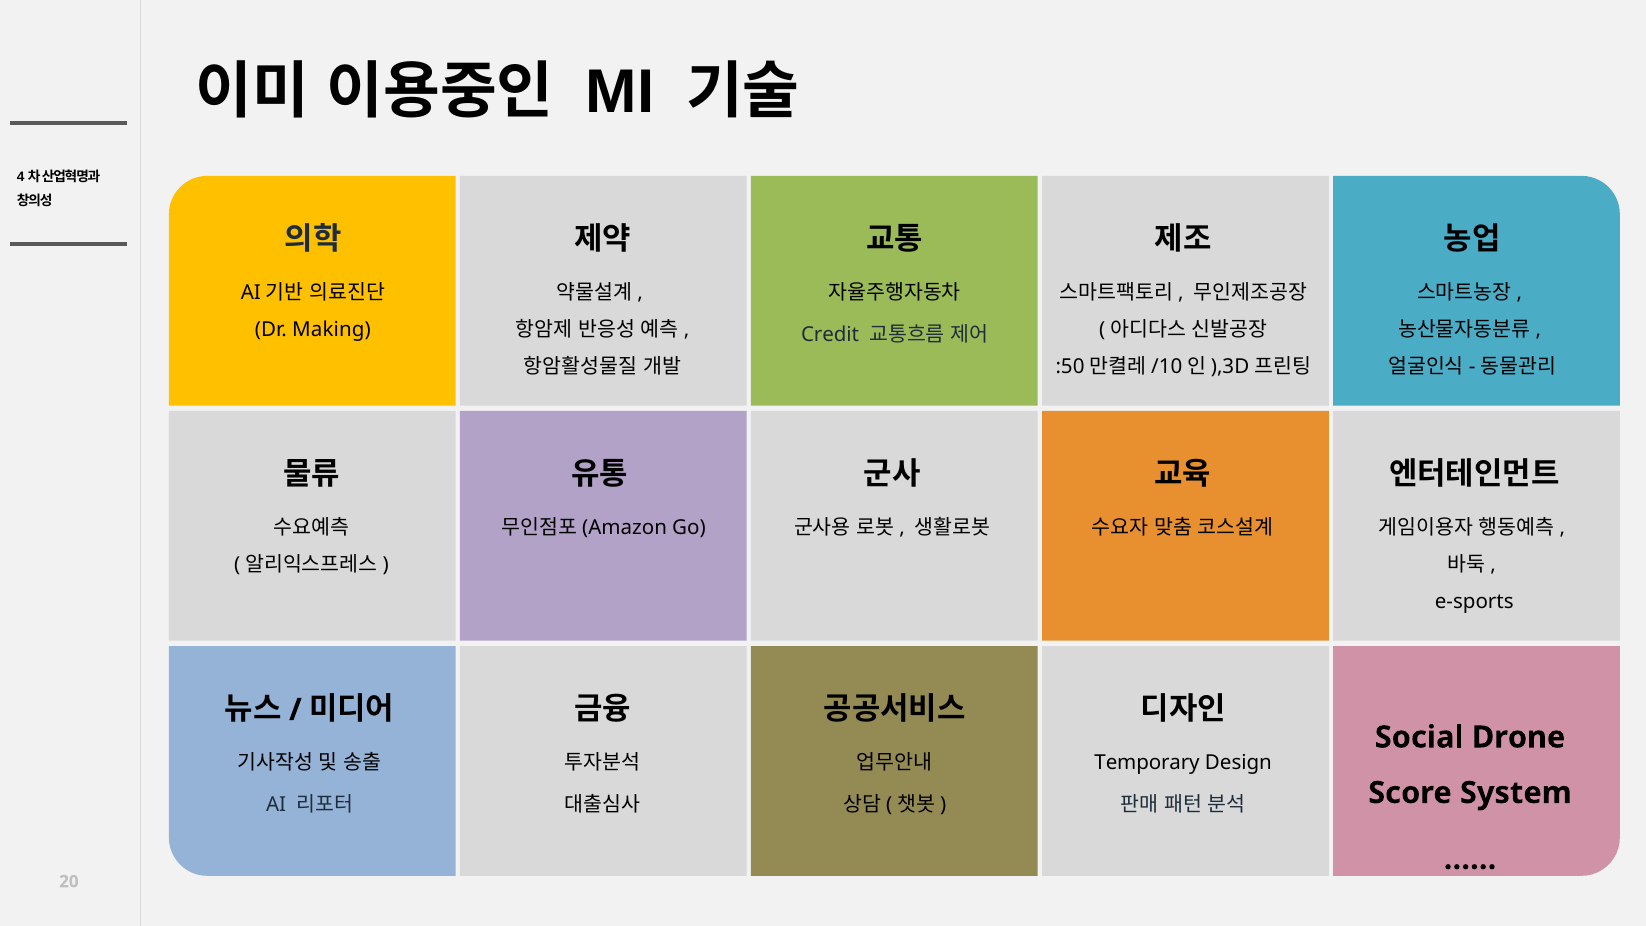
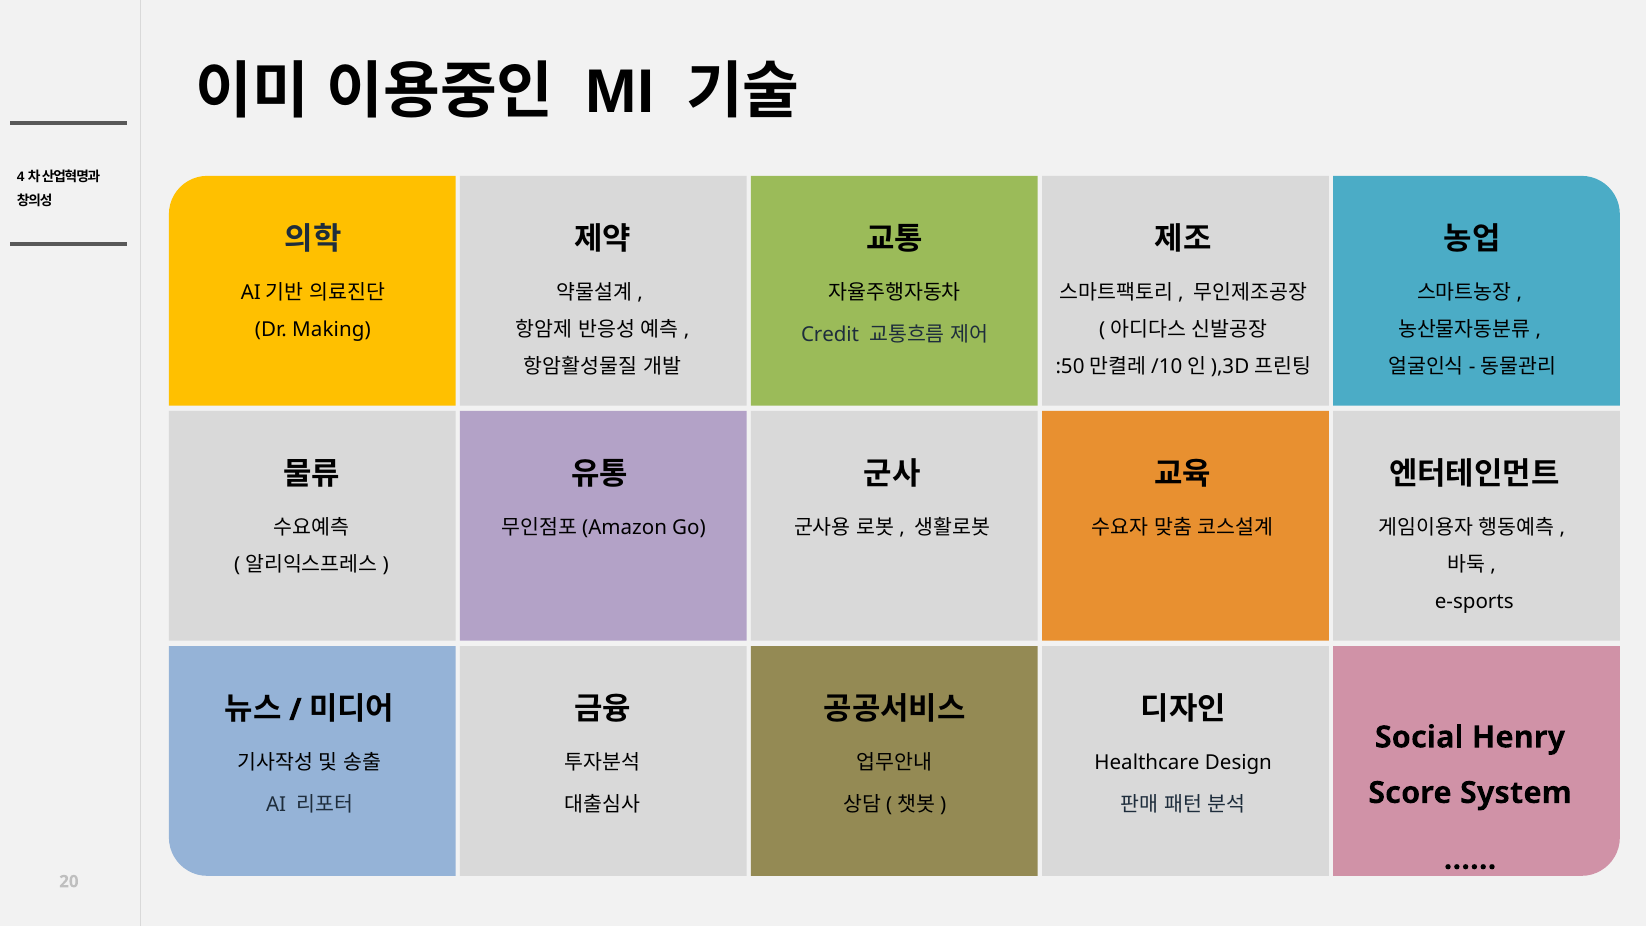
Drone: Drone -> Henry
Temporary: Temporary -> Healthcare
